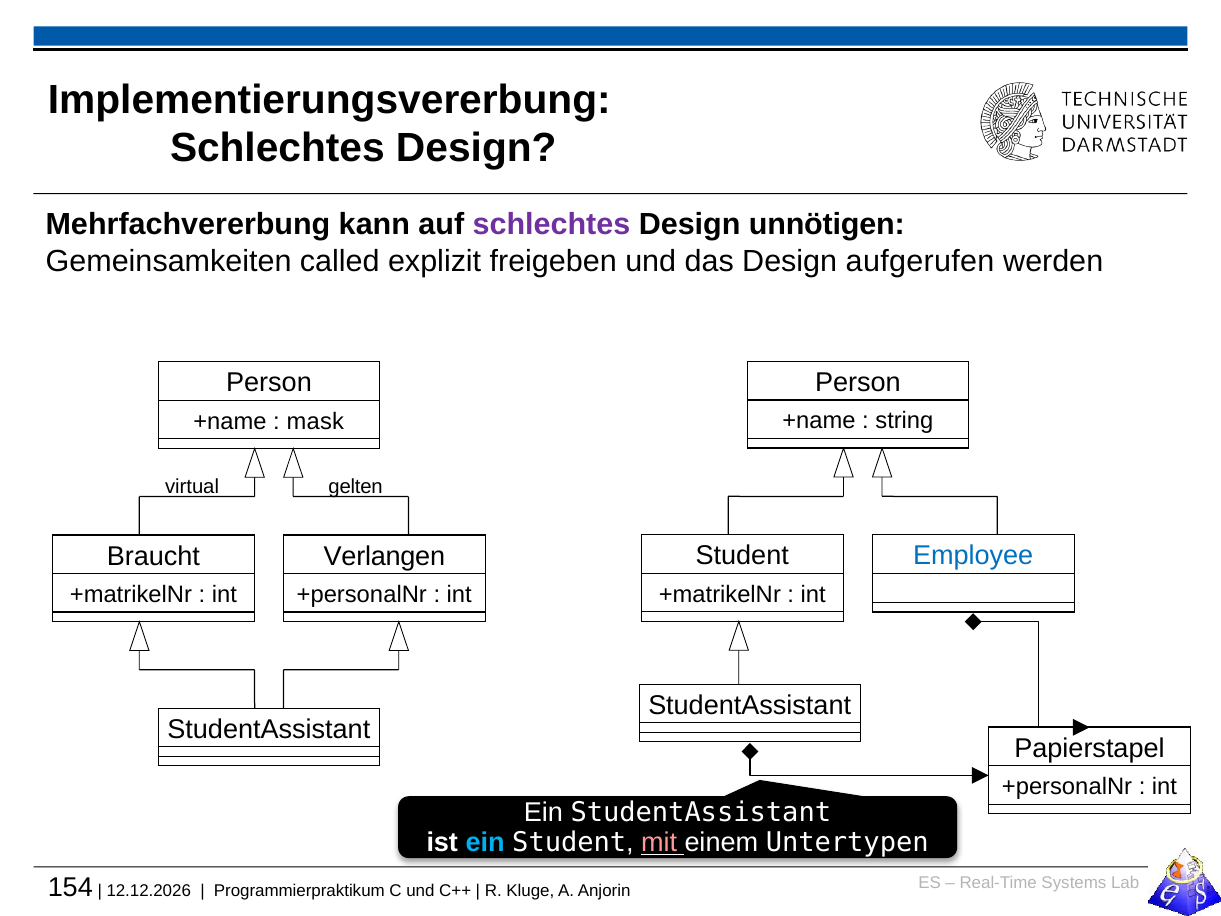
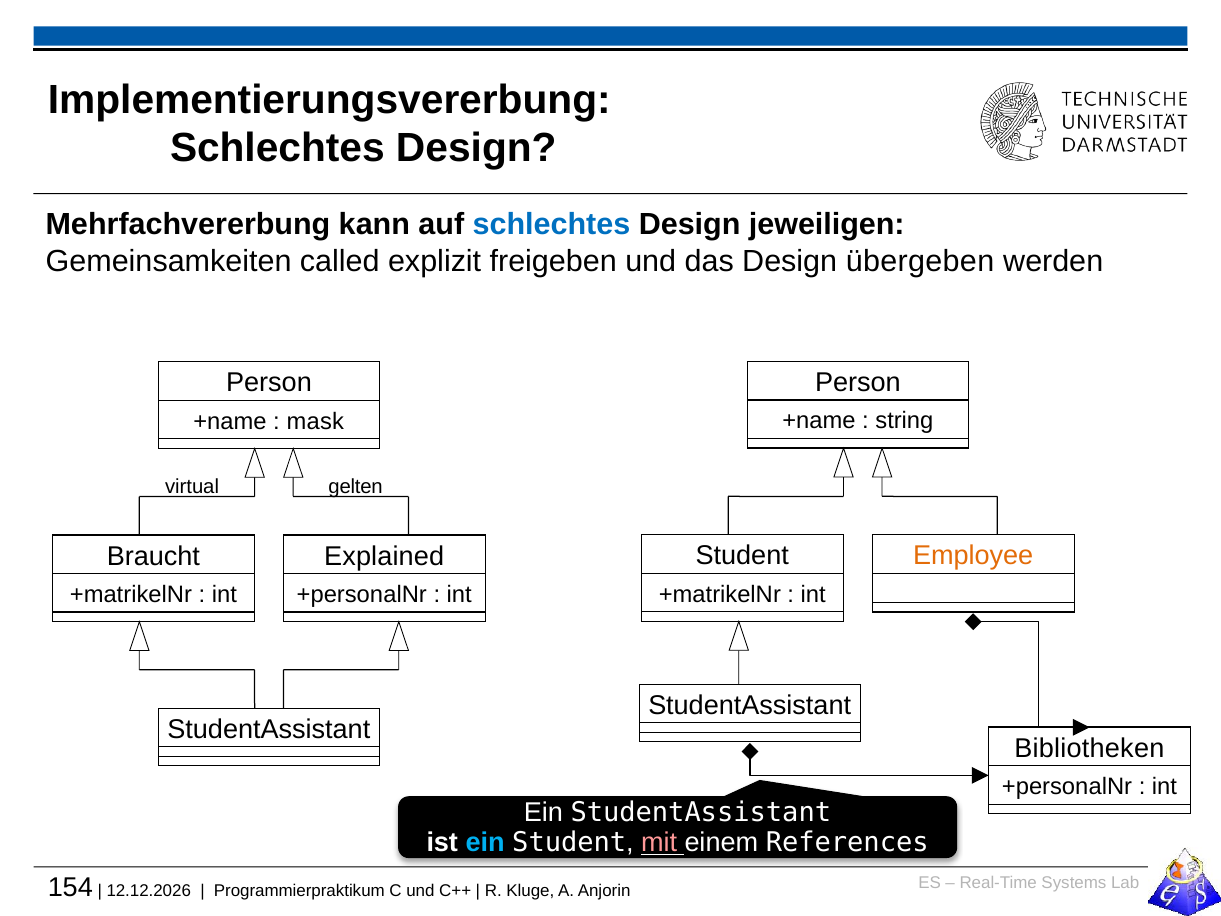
schlechtes at (552, 225) colour: purple -> blue
unnötigen: unnötigen -> jeweiligen
aufgerufen: aufgerufen -> übergeben
Employee colour: blue -> orange
Verlangen: Verlangen -> Explained
Papierstapel: Papierstapel -> Bibliotheken
Untertypen: Untertypen -> References
